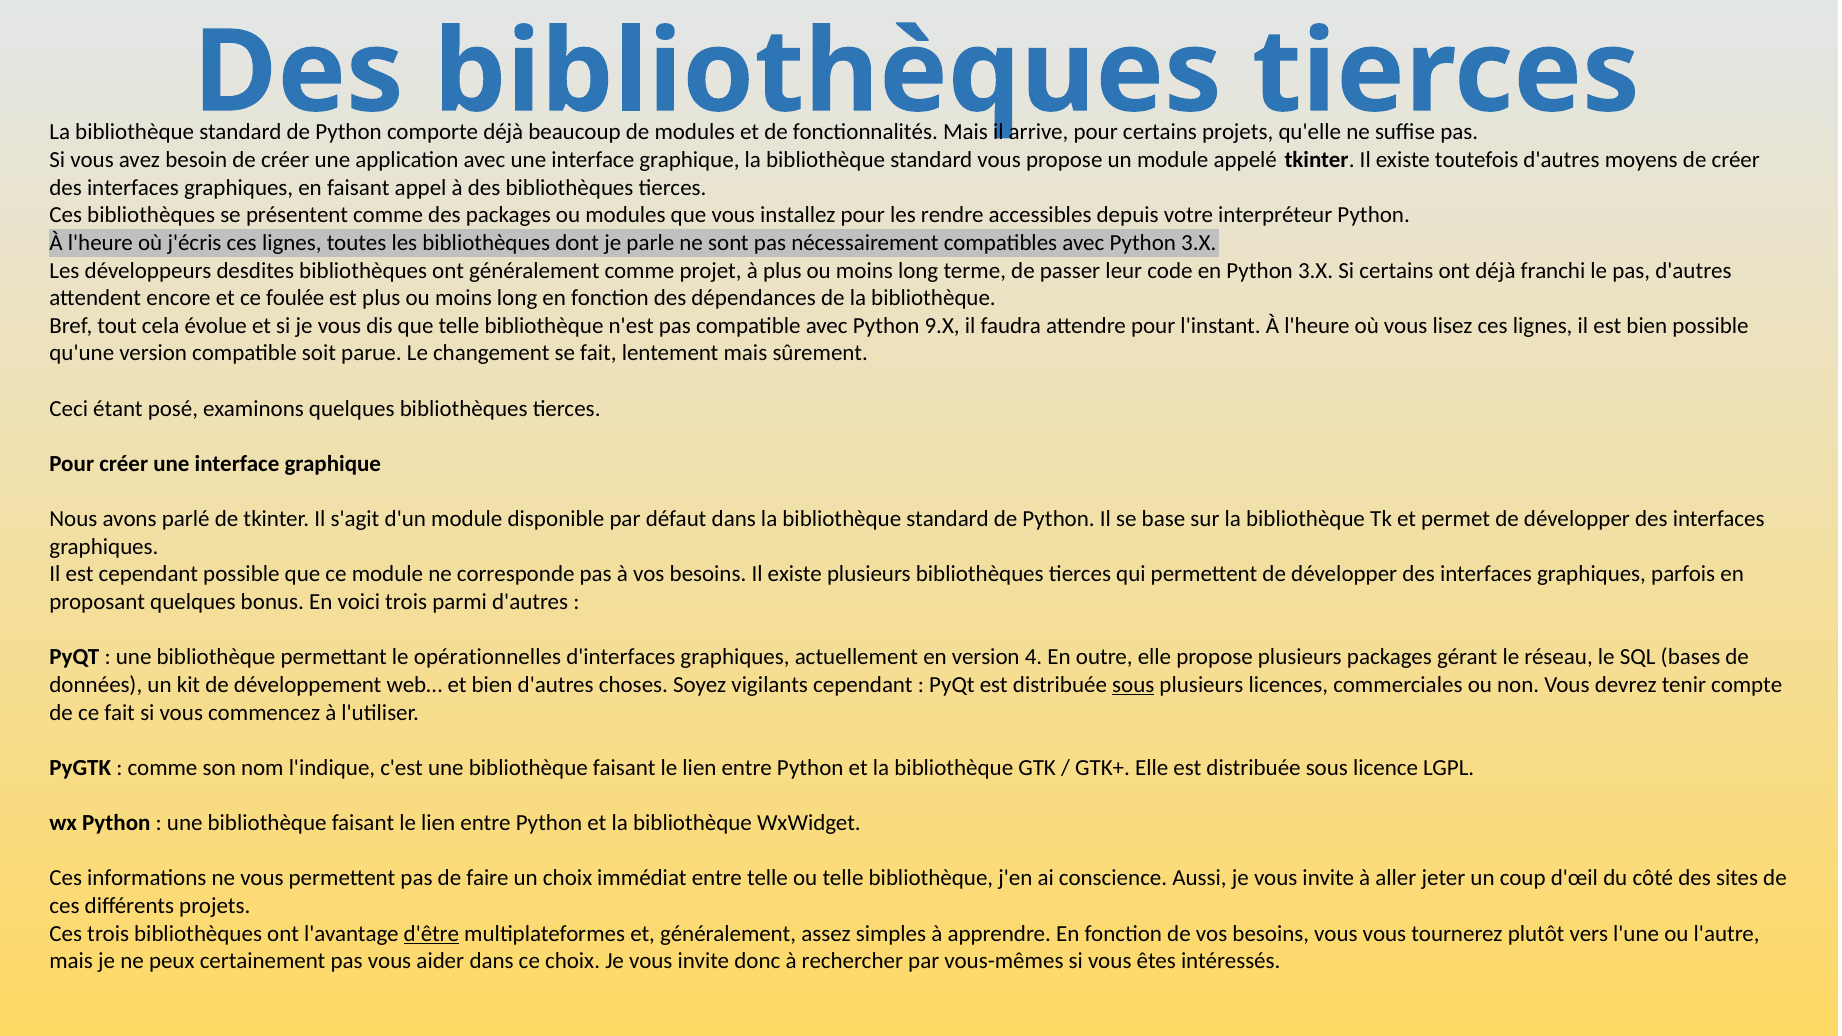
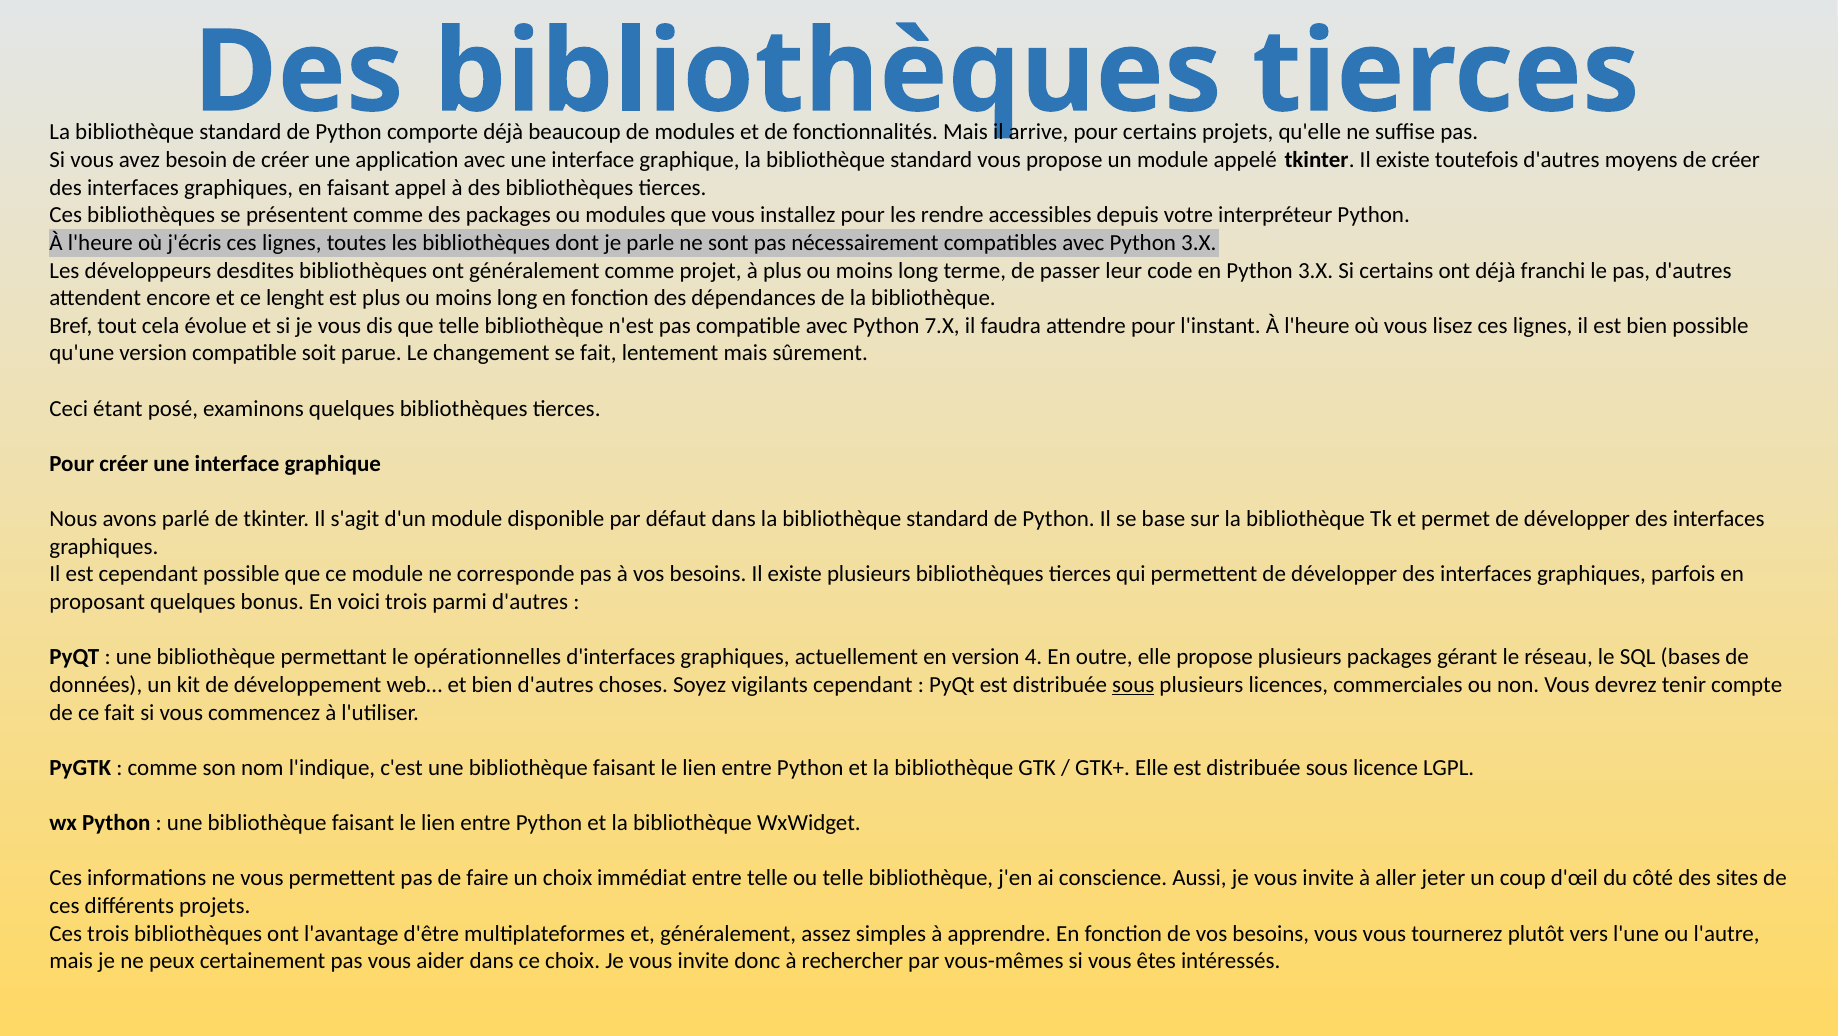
foulée: foulée -> lenght
9.X: 9.X -> 7.X
d'être underline: present -> none
